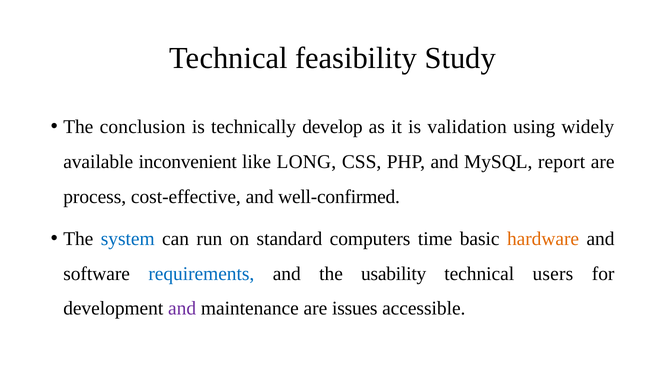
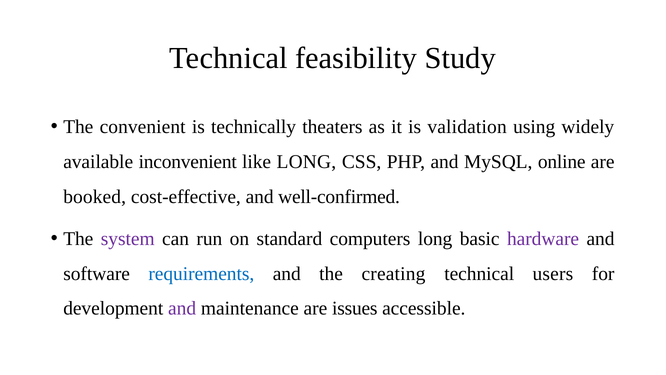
conclusion: conclusion -> convenient
develop: develop -> theaters
report: report -> online
process: process -> booked
system colour: blue -> purple
computers time: time -> long
hardware colour: orange -> purple
usability: usability -> creating
